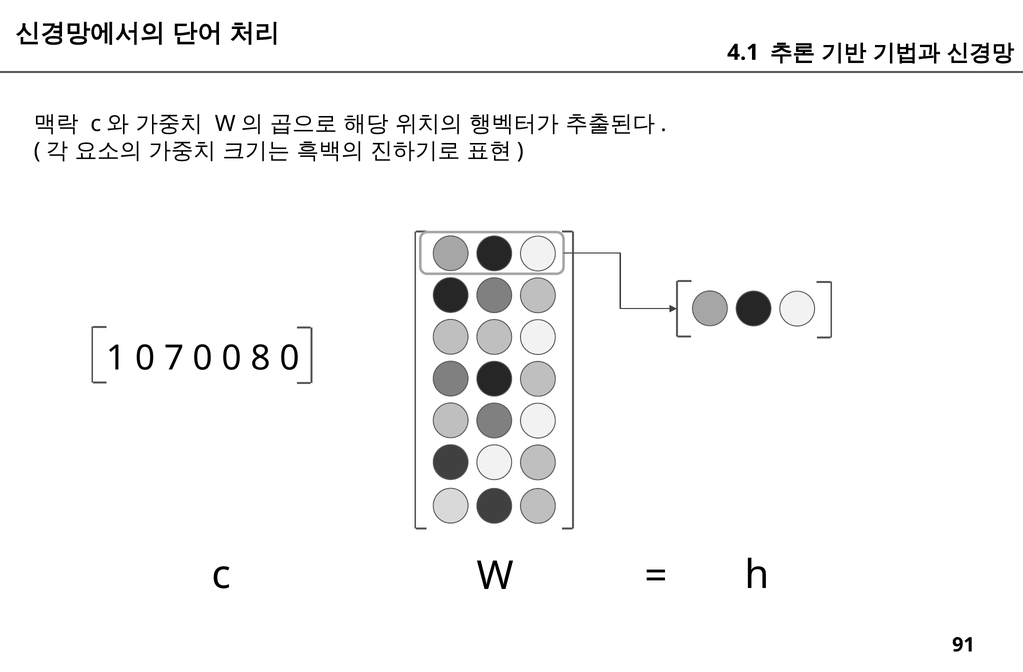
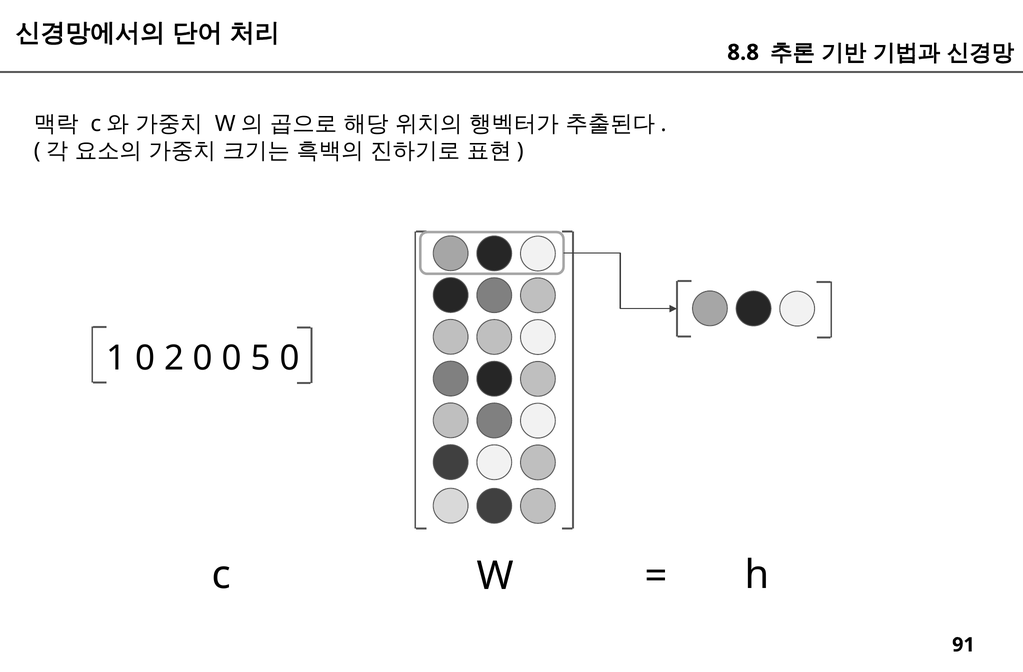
4.1: 4.1 -> 8.8
7: 7 -> 2
8: 8 -> 5
